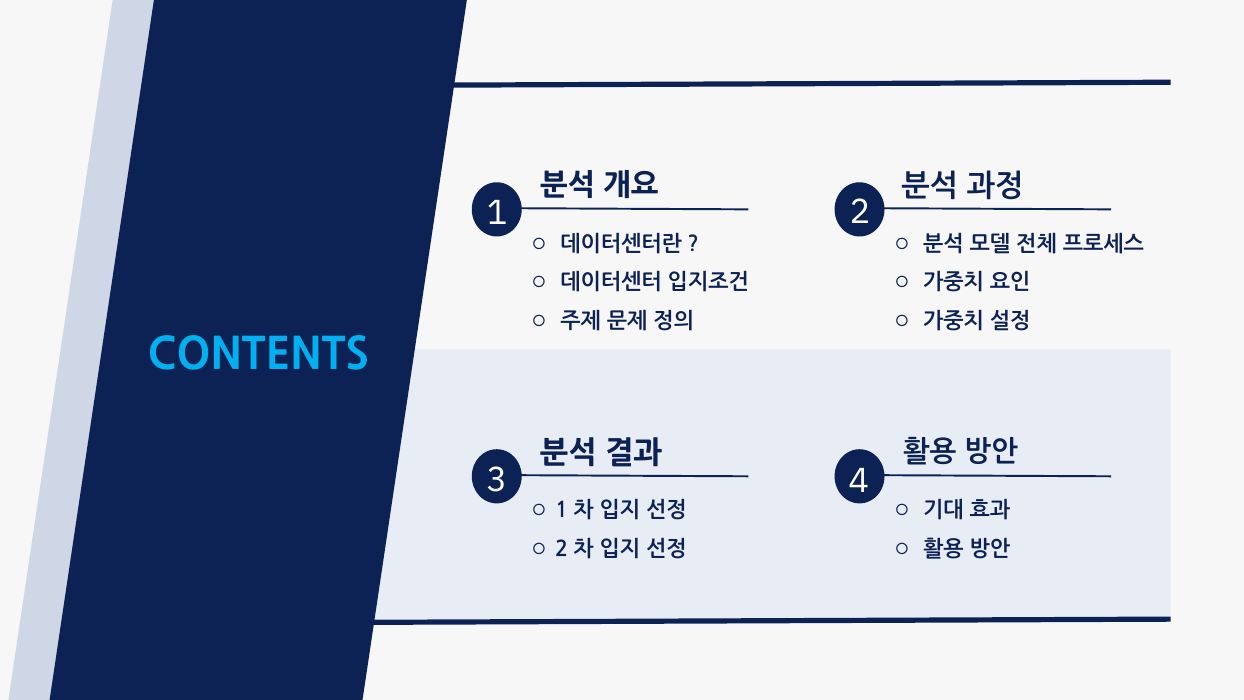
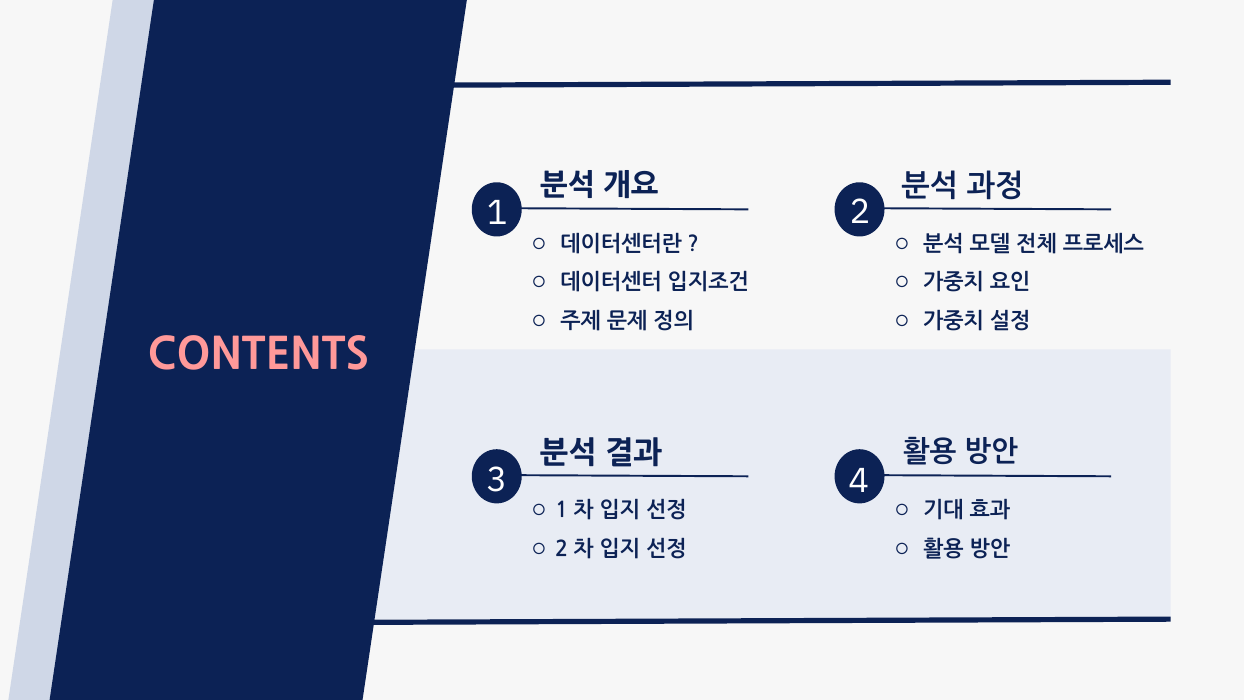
CONTENTS colour: light blue -> pink
